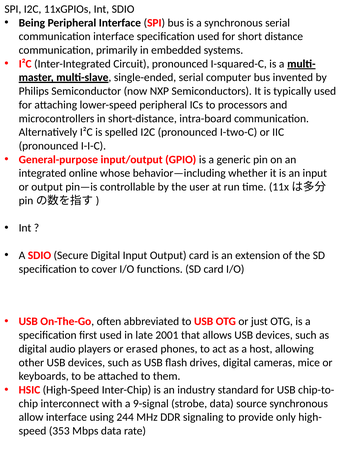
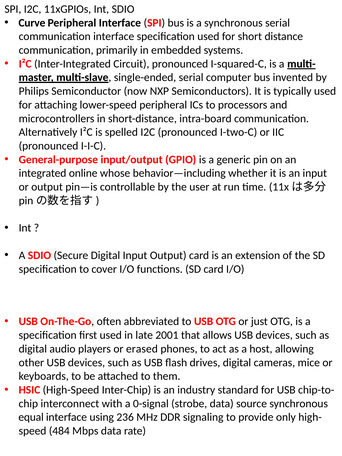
Being: Being -> Curve
9-signal: 9-signal -> 0-signal
allow: allow -> equal
244: 244 -> 236
353: 353 -> 484
